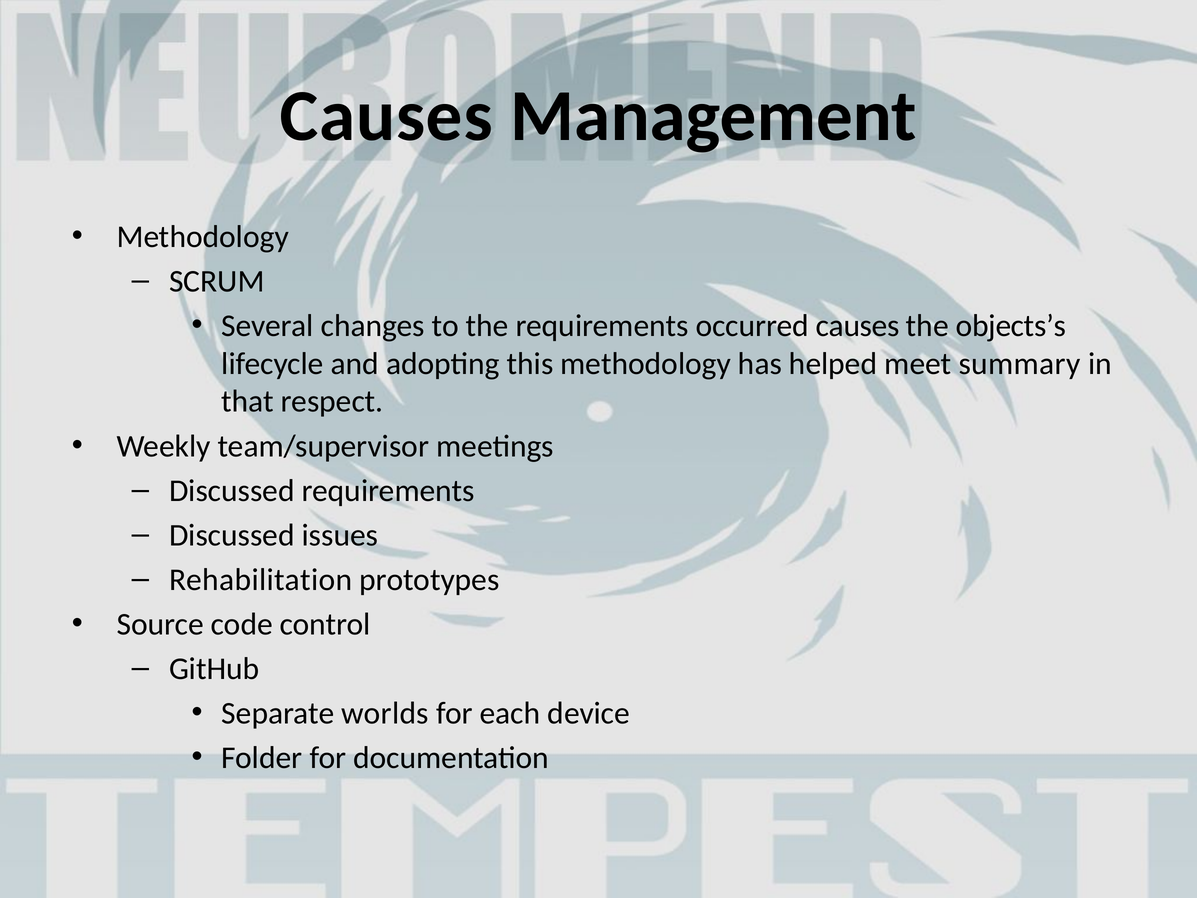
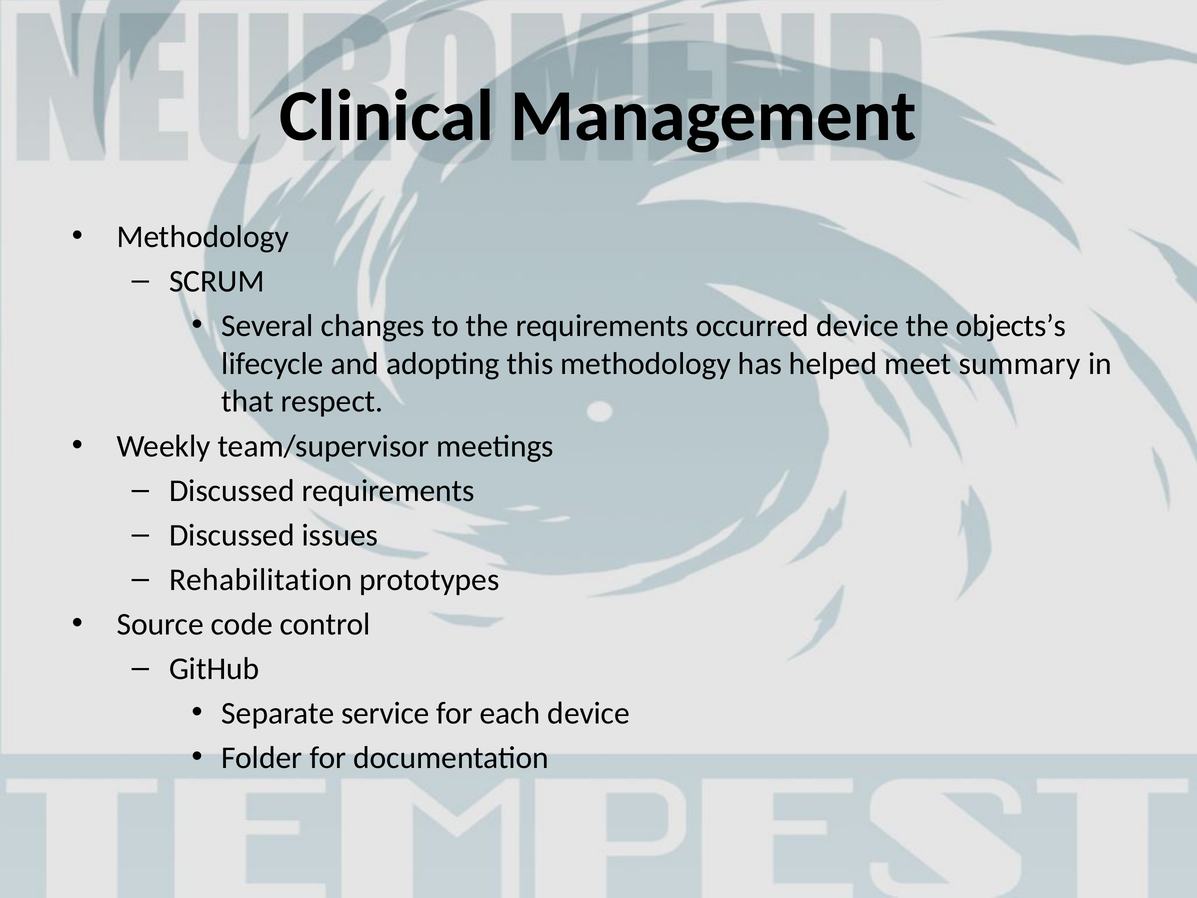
Causes at (386, 116): Causes -> Clinical
occurred causes: causes -> device
worlds: worlds -> service
